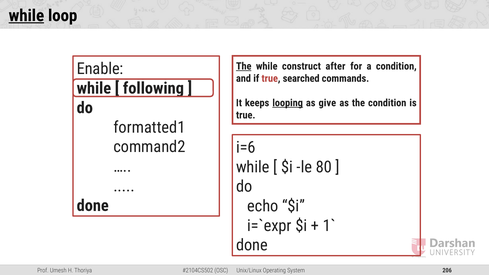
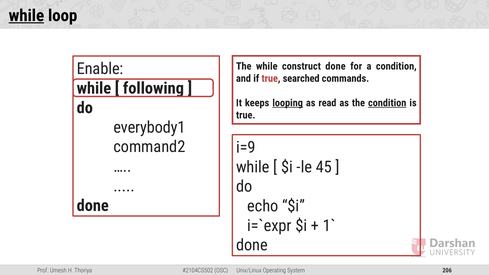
The at (244, 66) underline: present -> none
construct after: after -> done
give: give -> read
condition at (387, 103) underline: none -> present
formatted1: formatted1 -> everybody1
i=6: i=6 -> i=9
80: 80 -> 45
